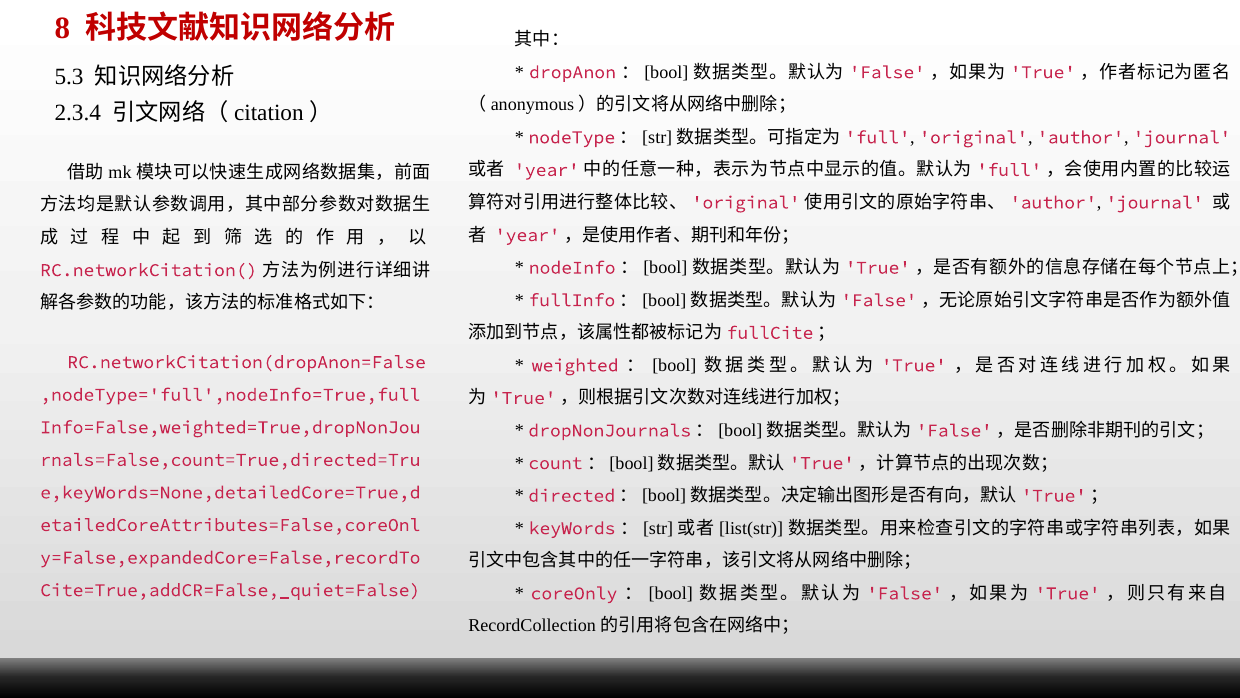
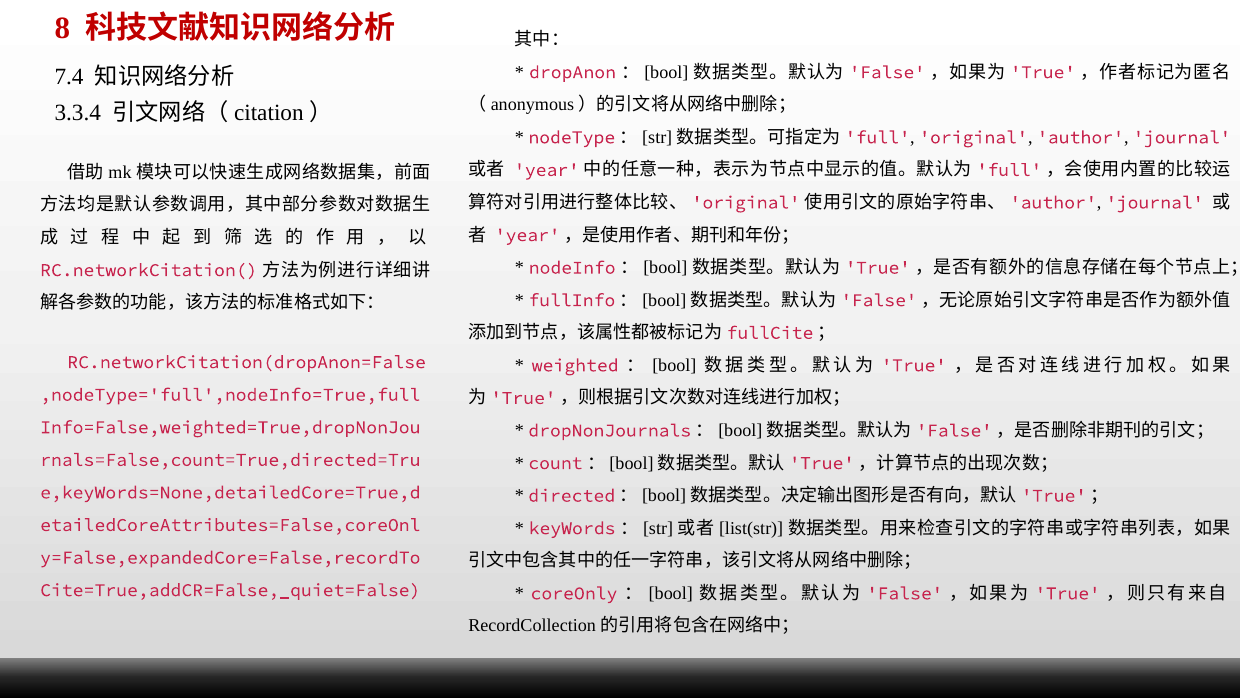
5.3: 5.3 -> 7.4
2.3.4: 2.3.4 -> 3.3.4
